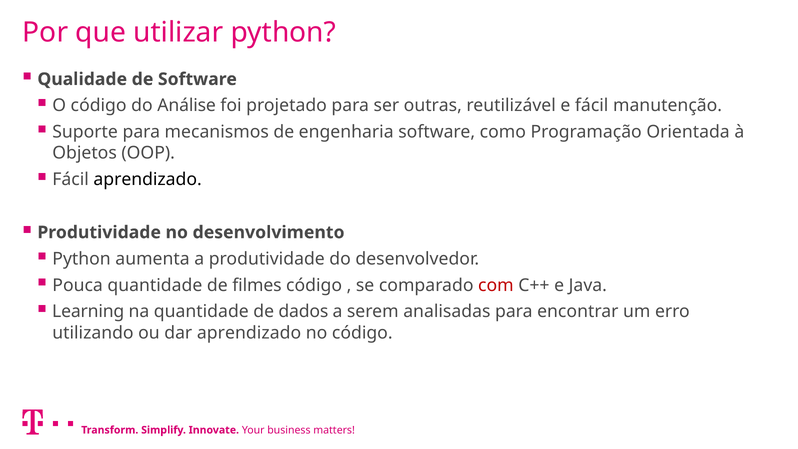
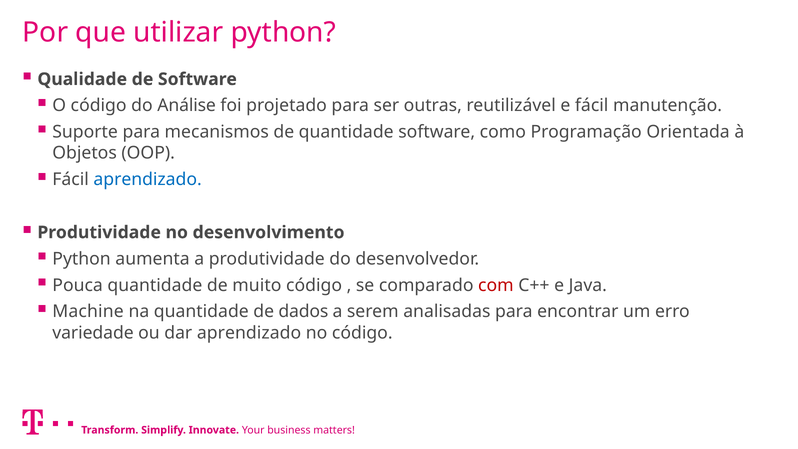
de engenharia: engenharia -> quantidade
aprendizado at (148, 180) colour: black -> blue
filmes: filmes -> muito
Learning: Learning -> Machine
utilizando: utilizando -> variedade
